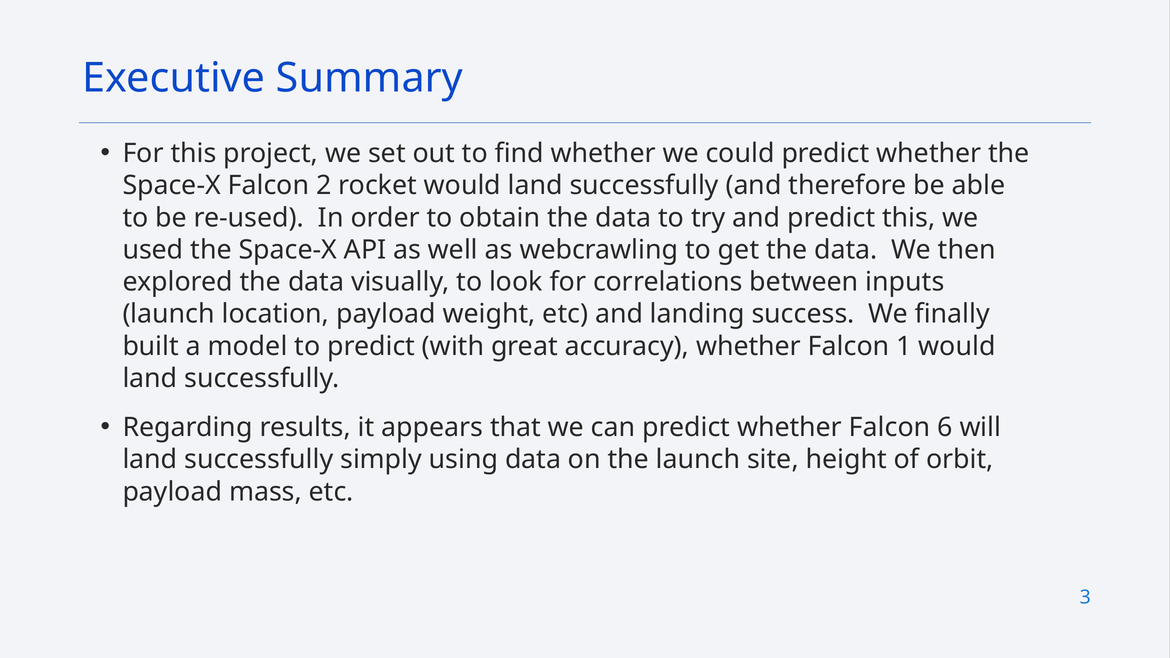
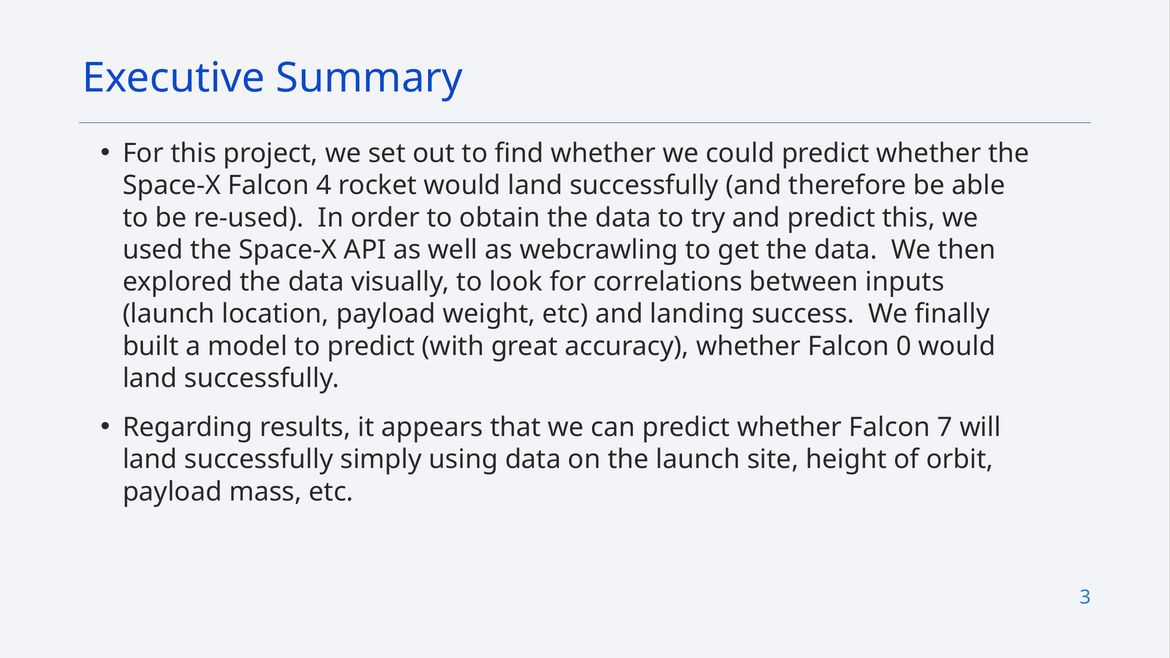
2: 2 -> 4
1: 1 -> 0
6: 6 -> 7
